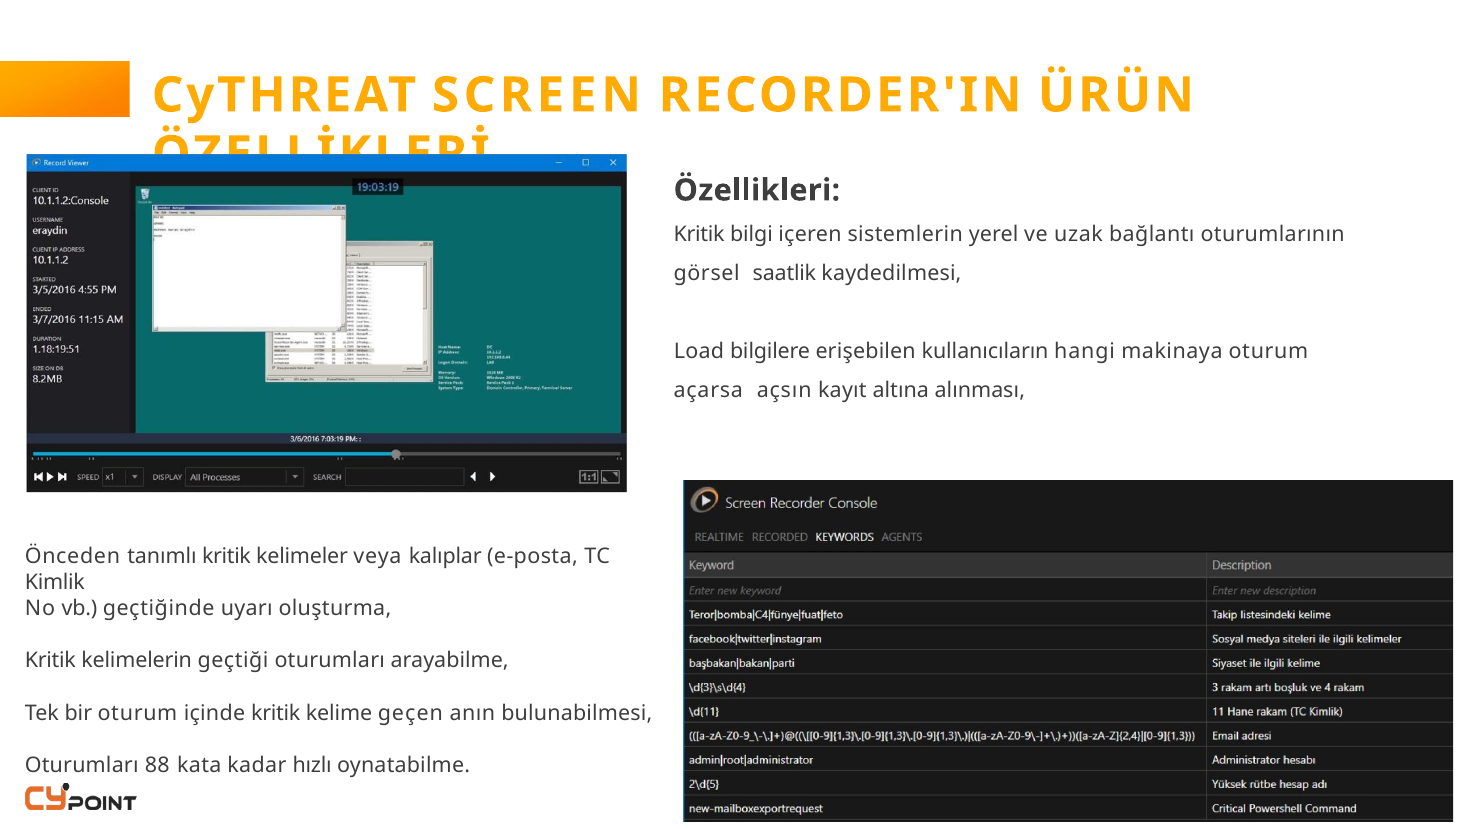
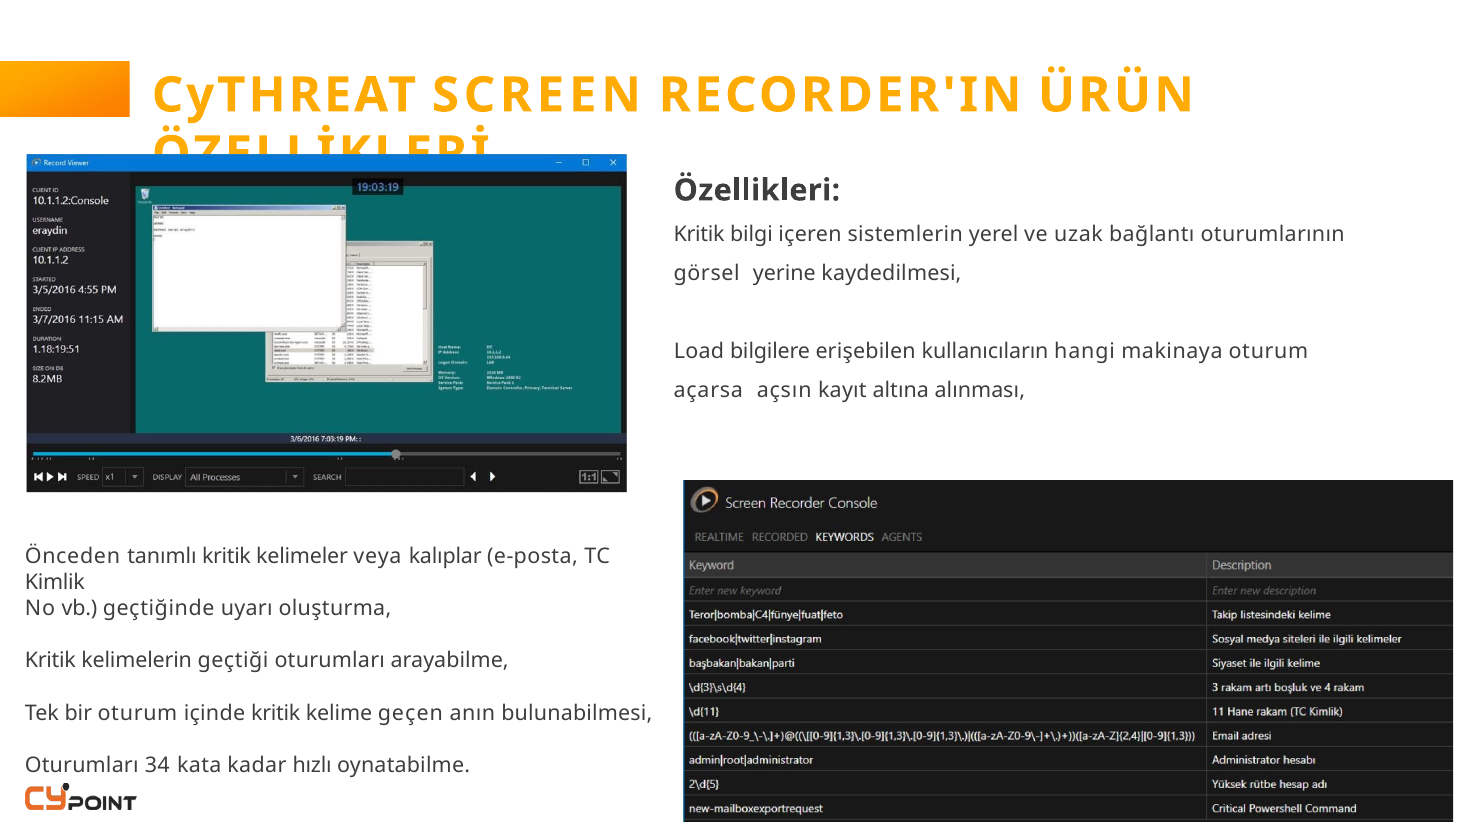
saatlik: saatlik -> yerine
88: 88 -> 34
